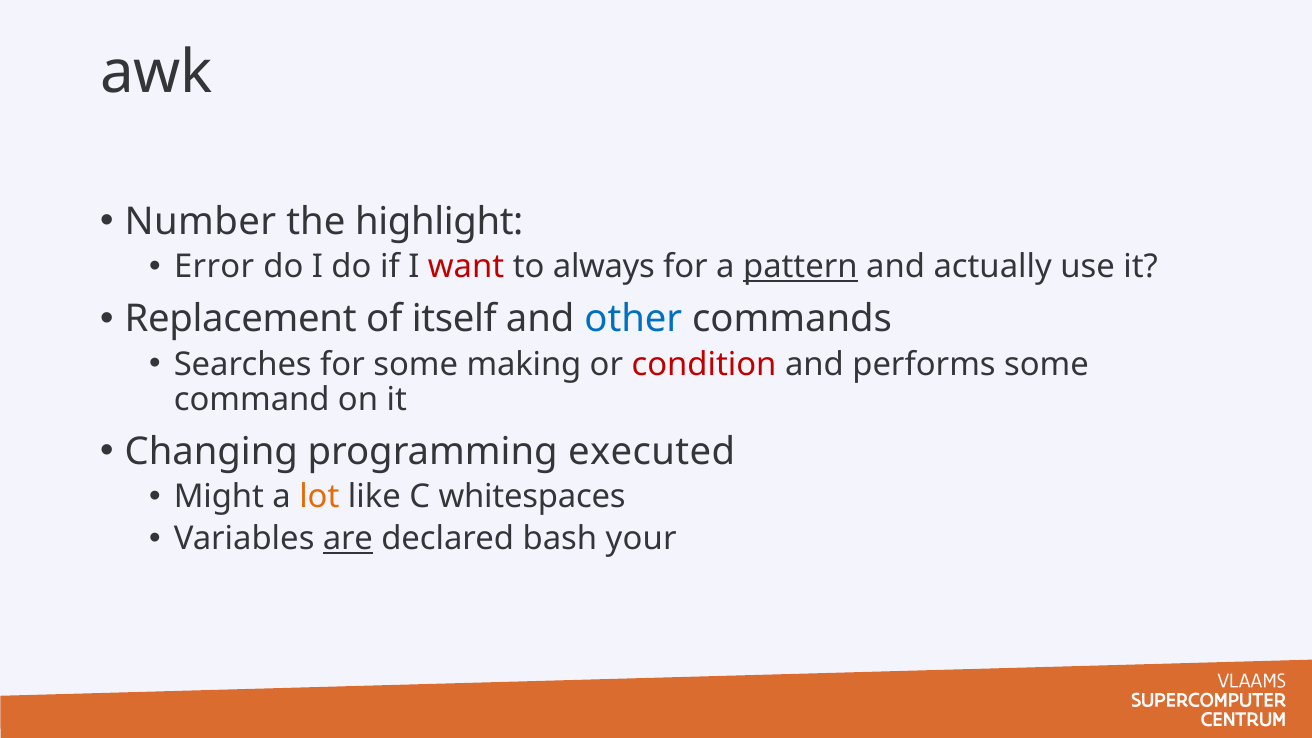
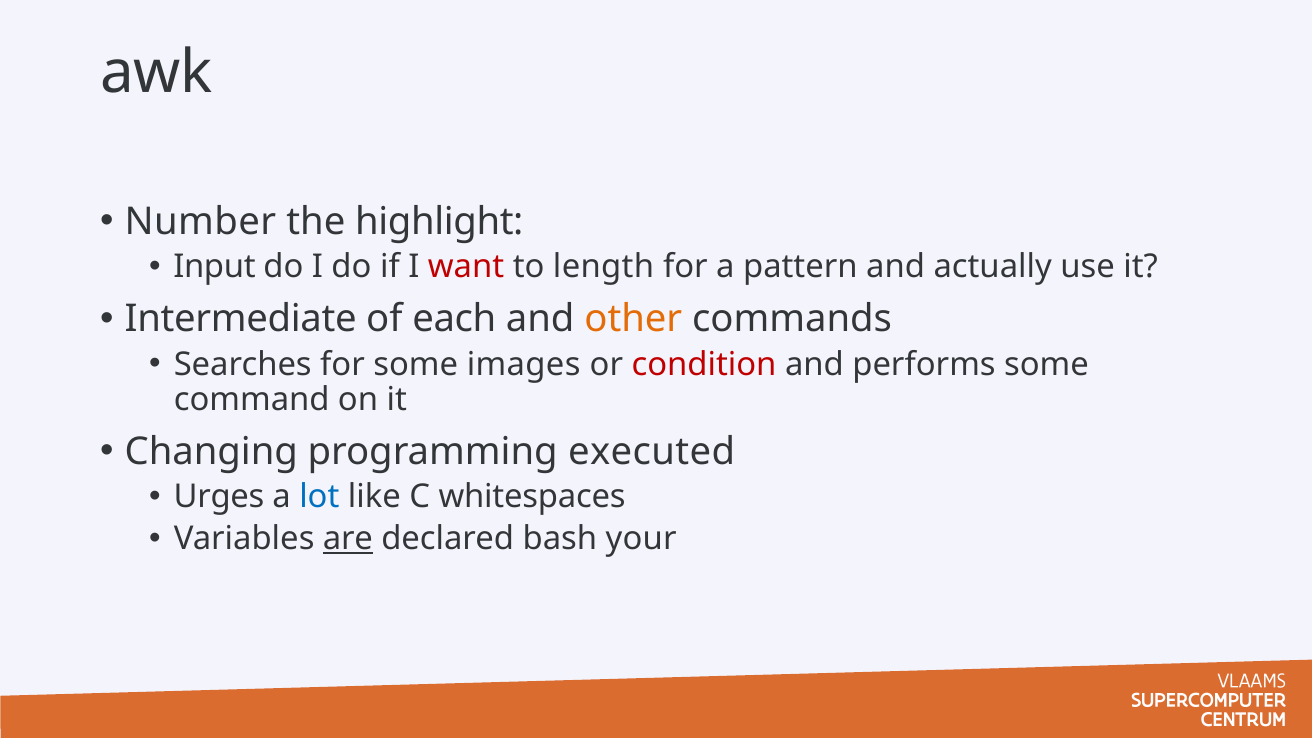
Error: Error -> Input
always: always -> length
pattern underline: present -> none
Replacement: Replacement -> Intermediate
itself: itself -> each
other colour: blue -> orange
making: making -> images
Might: Might -> Urges
lot colour: orange -> blue
